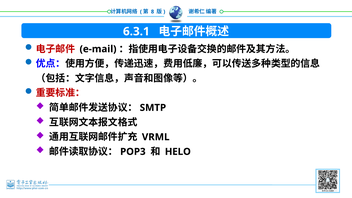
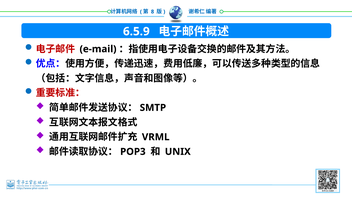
6.3.1: 6.3.1 -> 6.5.9
HELO: HELO -> UNIX
